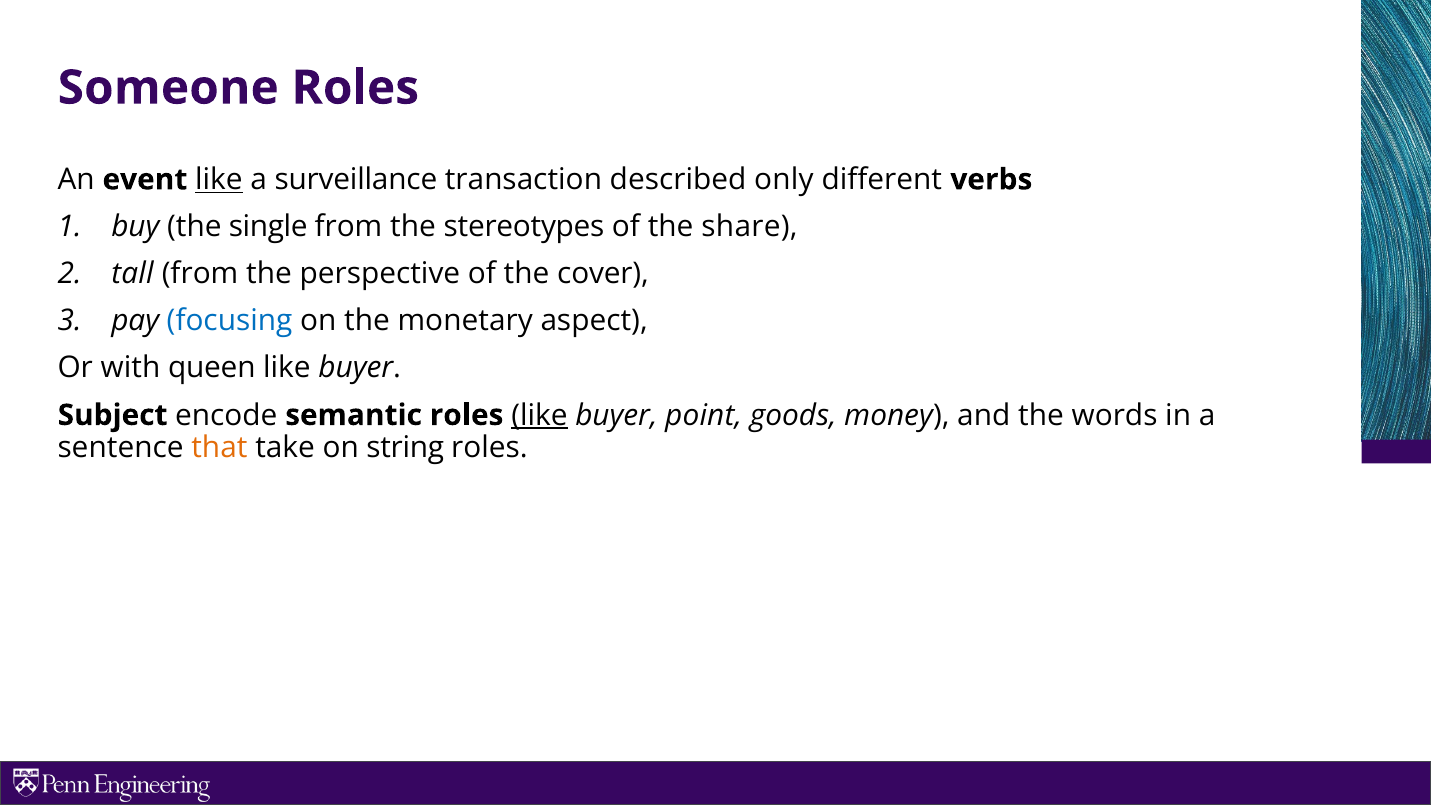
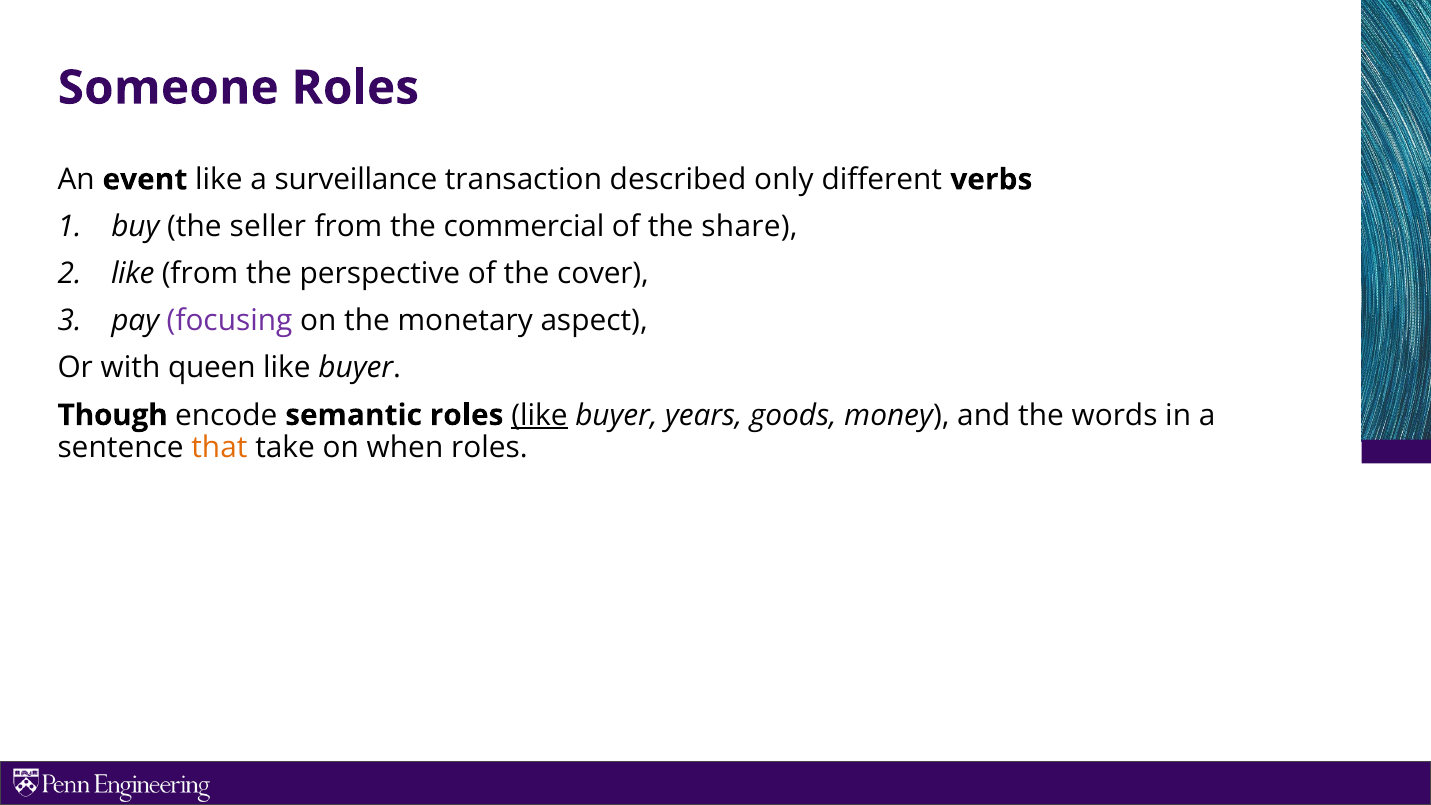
like at (219, 180) underline: present -> none
single: single -> seller
stereotypes: stereotypes -> commercial
tall at (133, 274): tall -> like
focusing colour: blue -> purple
Subject: Subject -> Though
point: point -> years
string: string -> when
